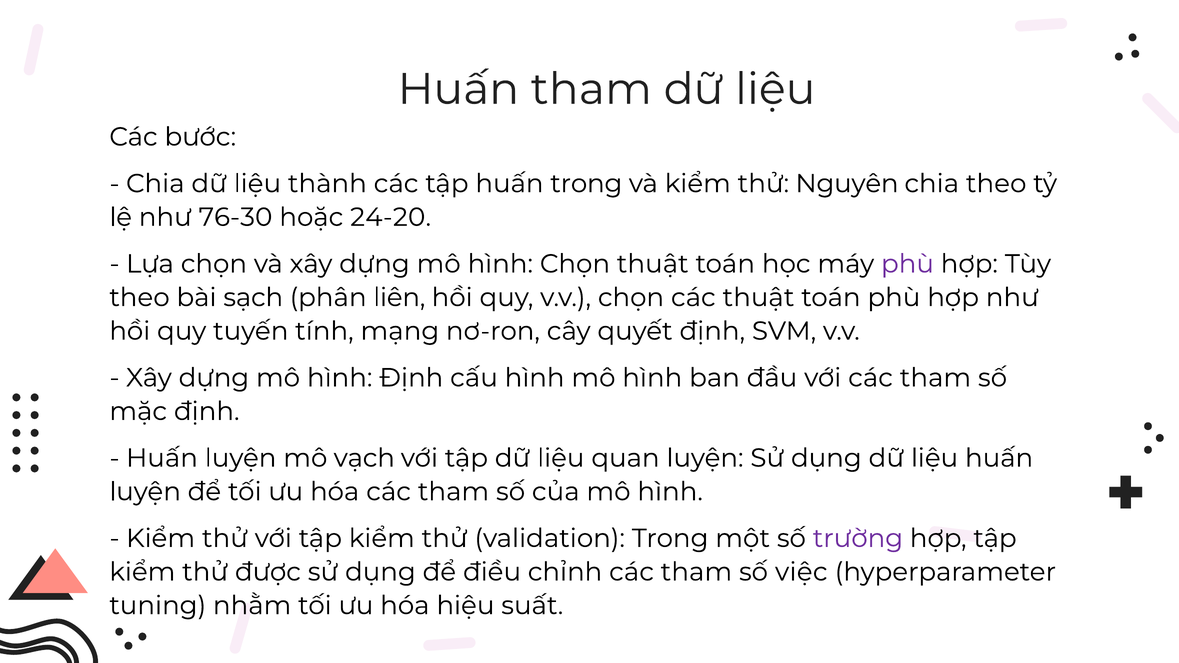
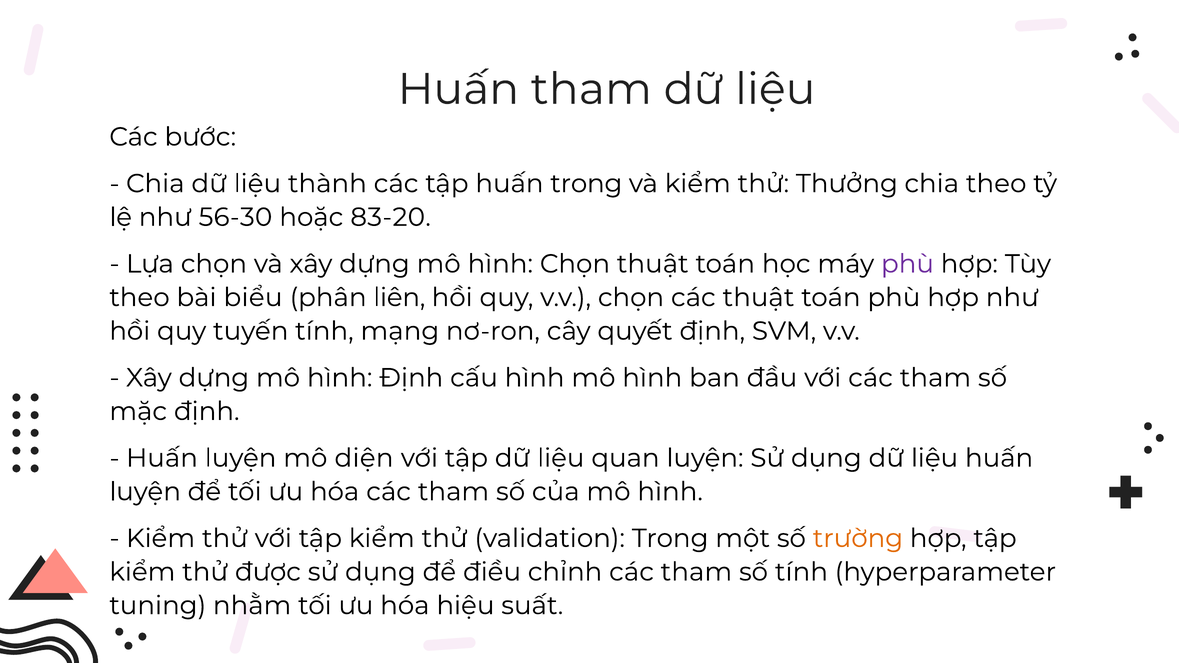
Nguyên: Nguyên -> Thưởng
76-30: 76-30 -> 56-30
24-20: 24-20 -> 83-20
sạch: sạch -> biểu
vạch: vạch -> diện
trường colour: purple -> orange
số việc: việc -> tính
